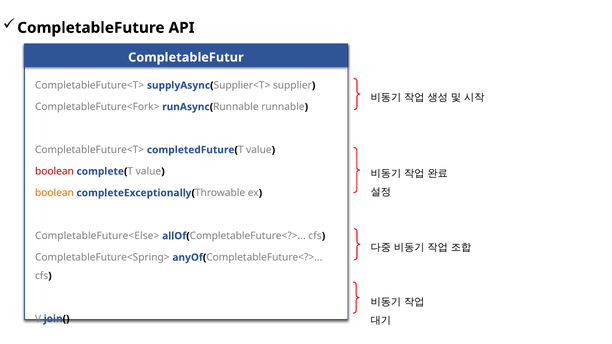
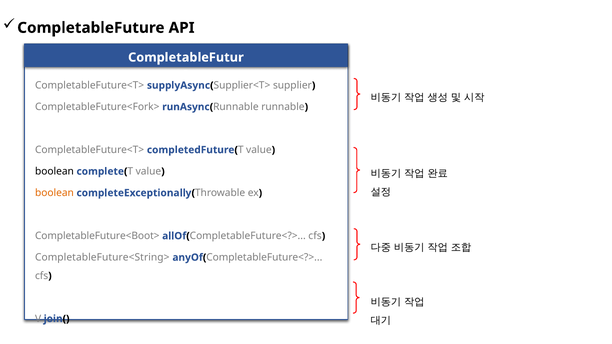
boolean at (54, 172) colour: red -> black
CompletableFuture<Else>: CompletableFuture<Else> -> CompletableFuture<Boot>
CompletableFuture<Spring>: CompletableFuture<Spring> -> CompletableFuture<String>
